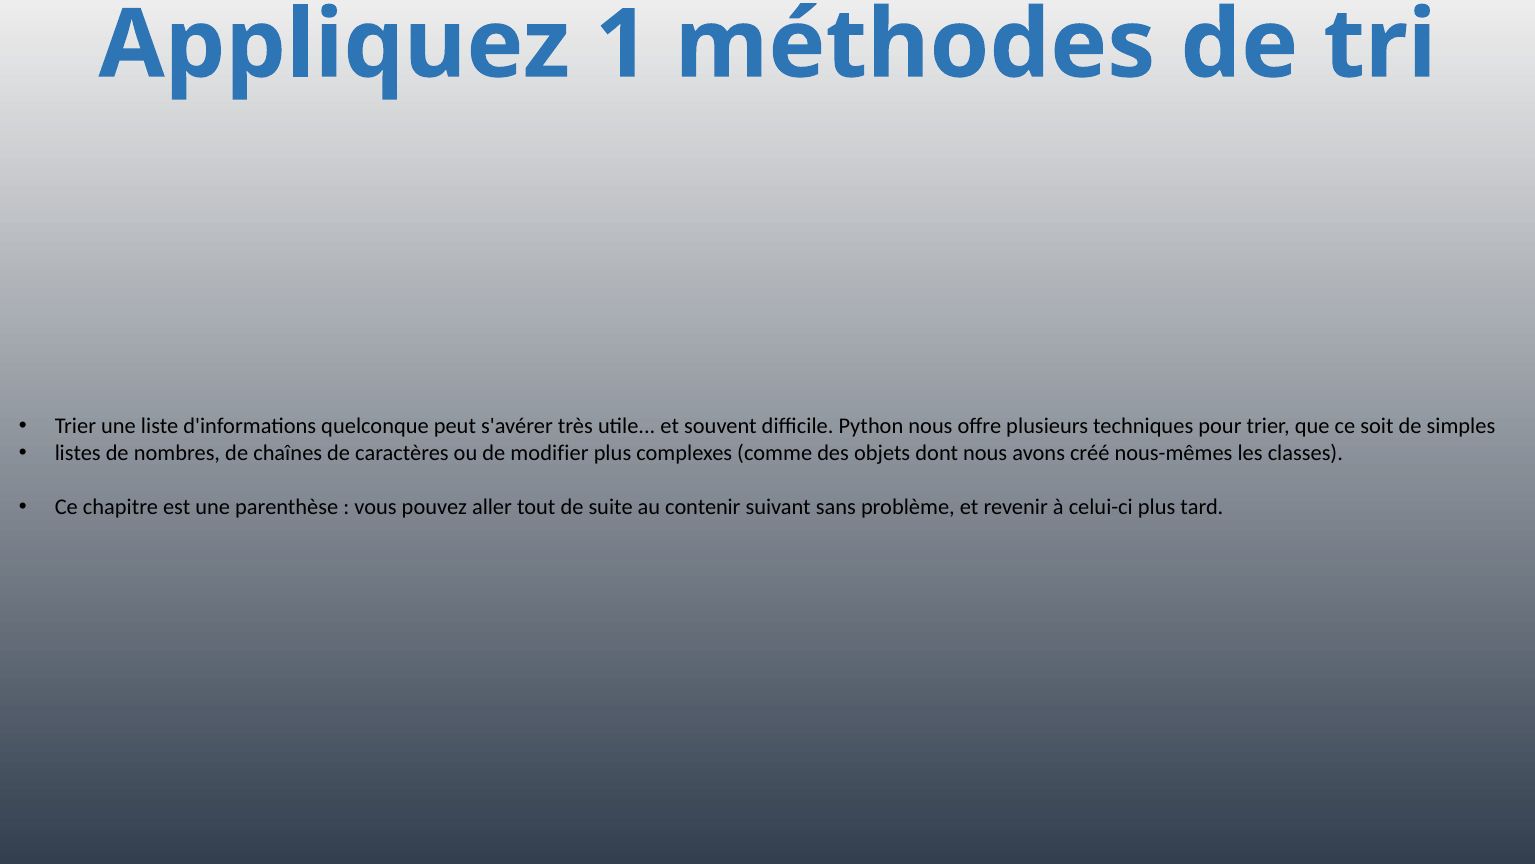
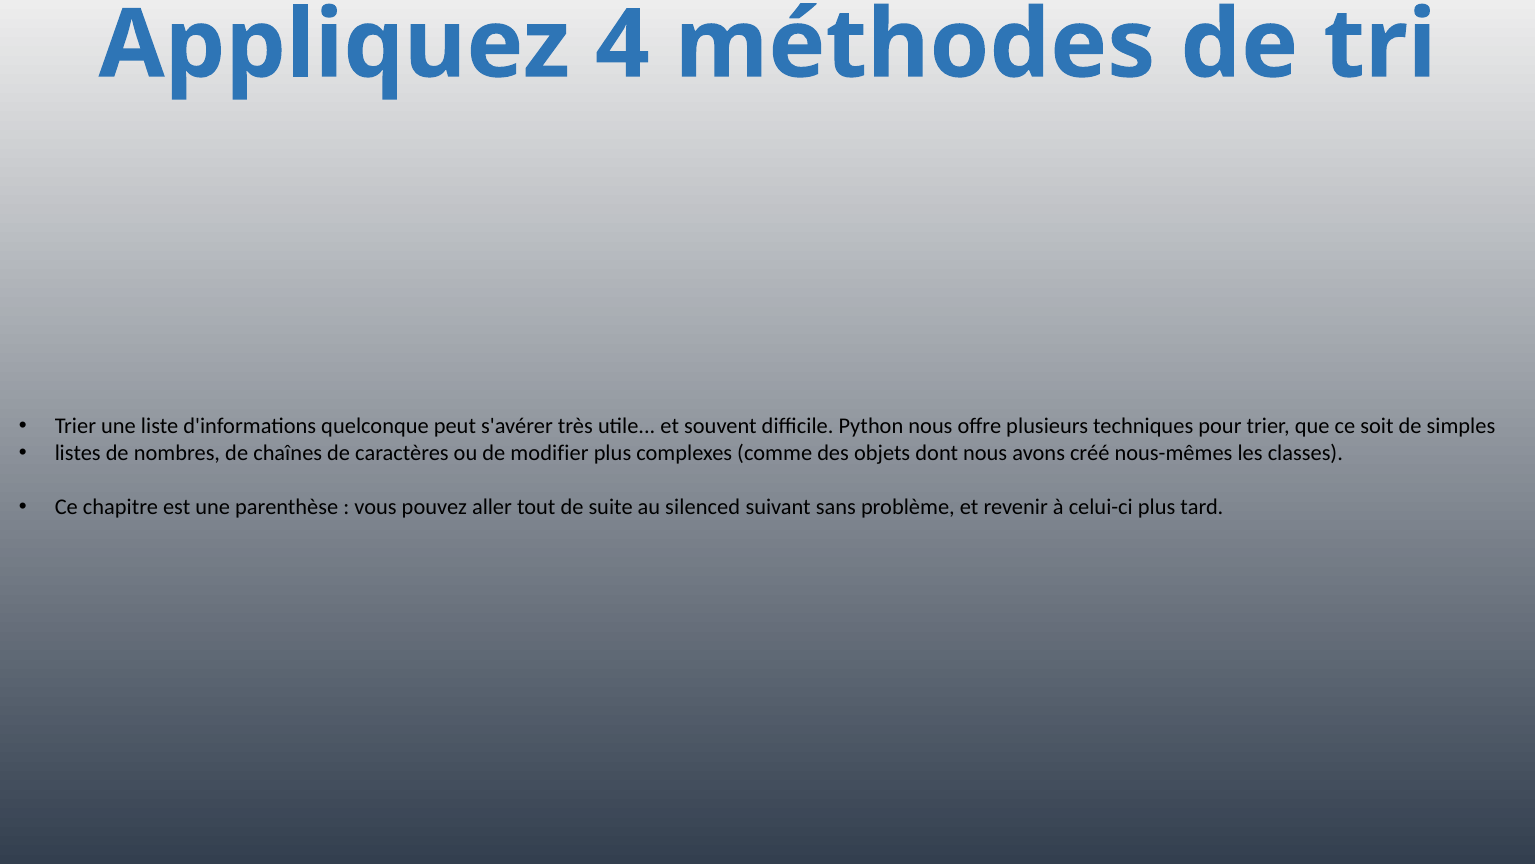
1: 1 -> 4
contenir: contenir -> silenced
